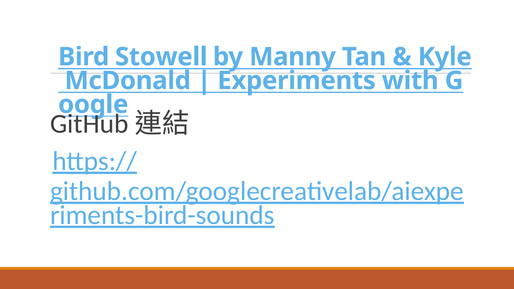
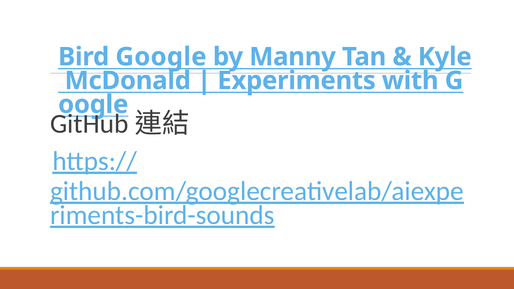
Stowell: Stowell -> Google
